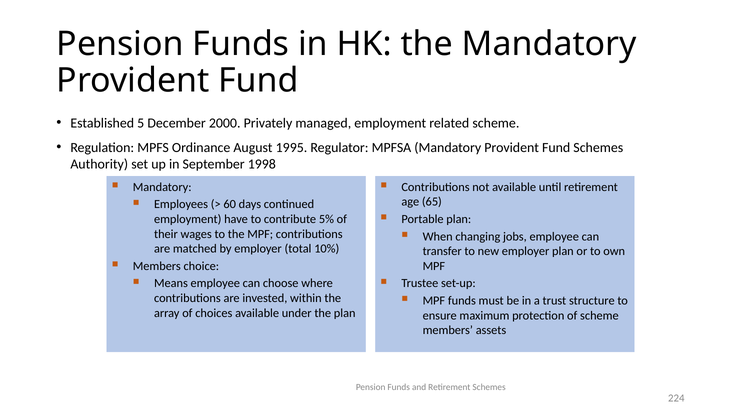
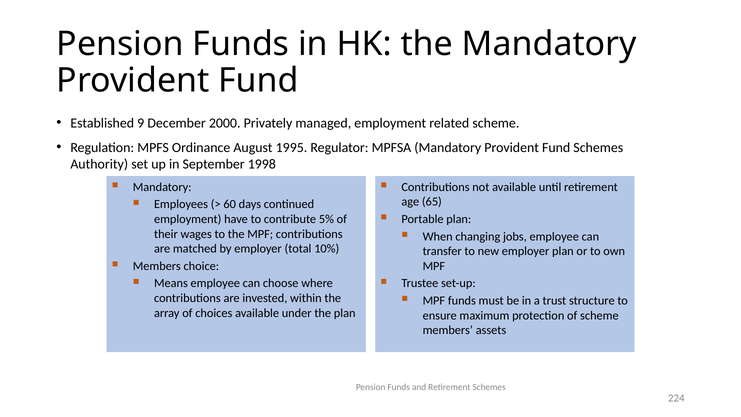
5: 5 -> 9
